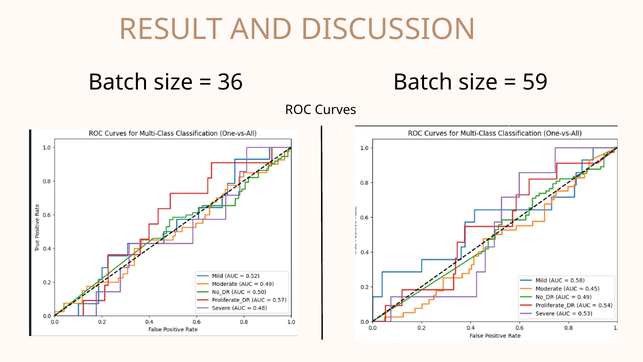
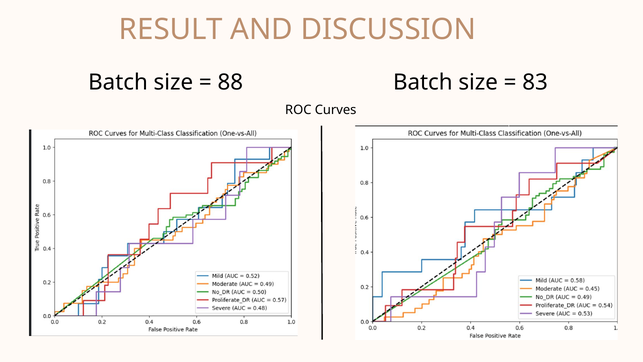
36: 36 -> 88
59: 59 -> 83
